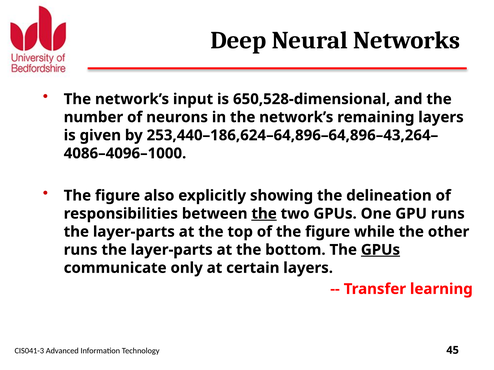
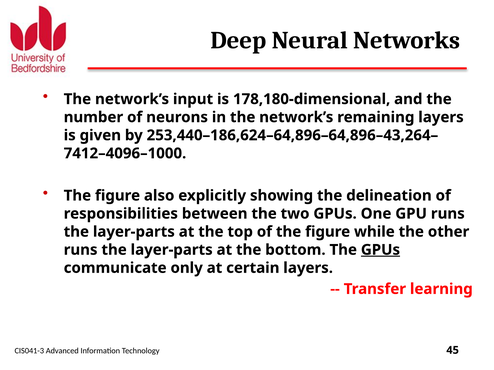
650,528-dimensional: 650,528-dimensional -> 178,180-dimensional
4086–4096–1000: 4086–4096–1000 -> 7412–4096–1000
the at (264, 214) underline: present -> none
